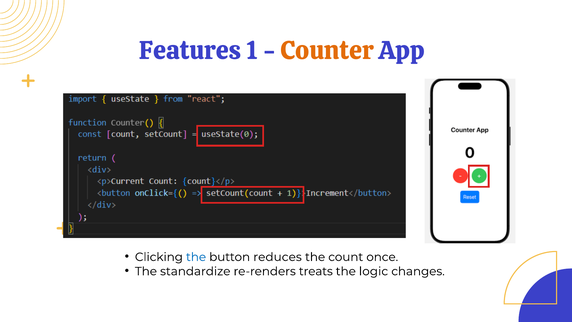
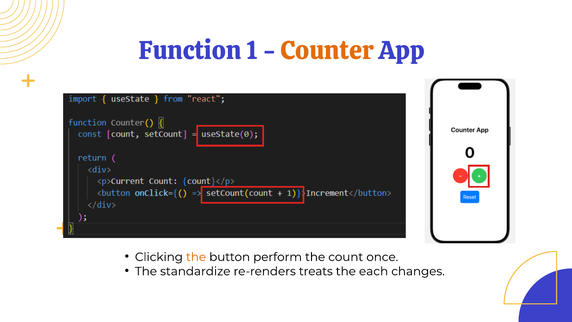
Features: Features -> Function
the at (196, 257) colour: blue -> orange
reduces: reduces -> perform
logic: logic -> each
